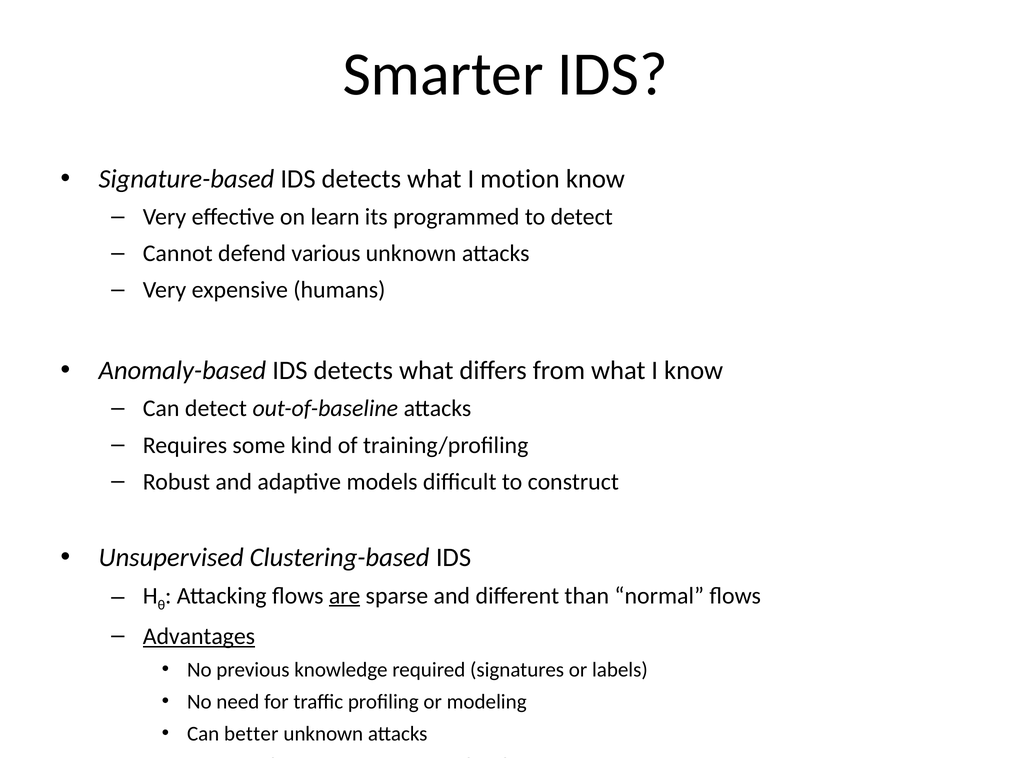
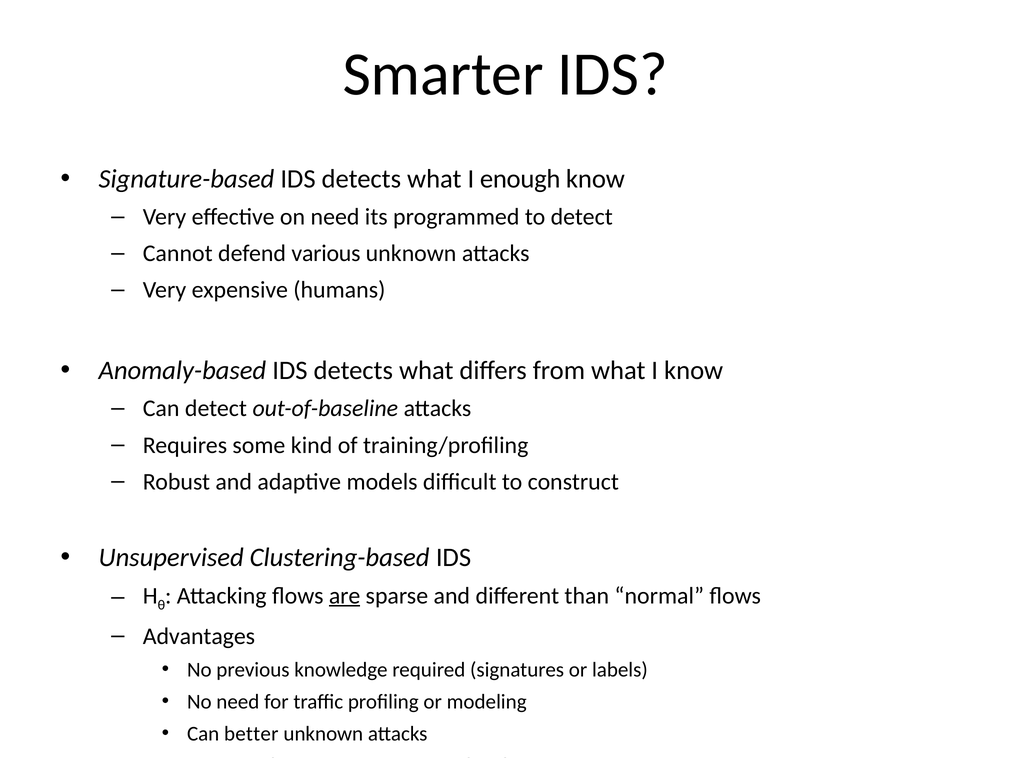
motion: motion -> enough
on learn: learn -> need
Advantages underline: present -> none
